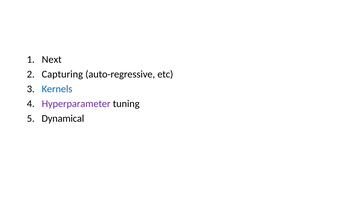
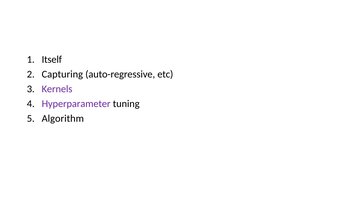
Next: Next -> Itself
Kernels colour: blue -> purple
Dynamical: Dynamical -> Algorithm
